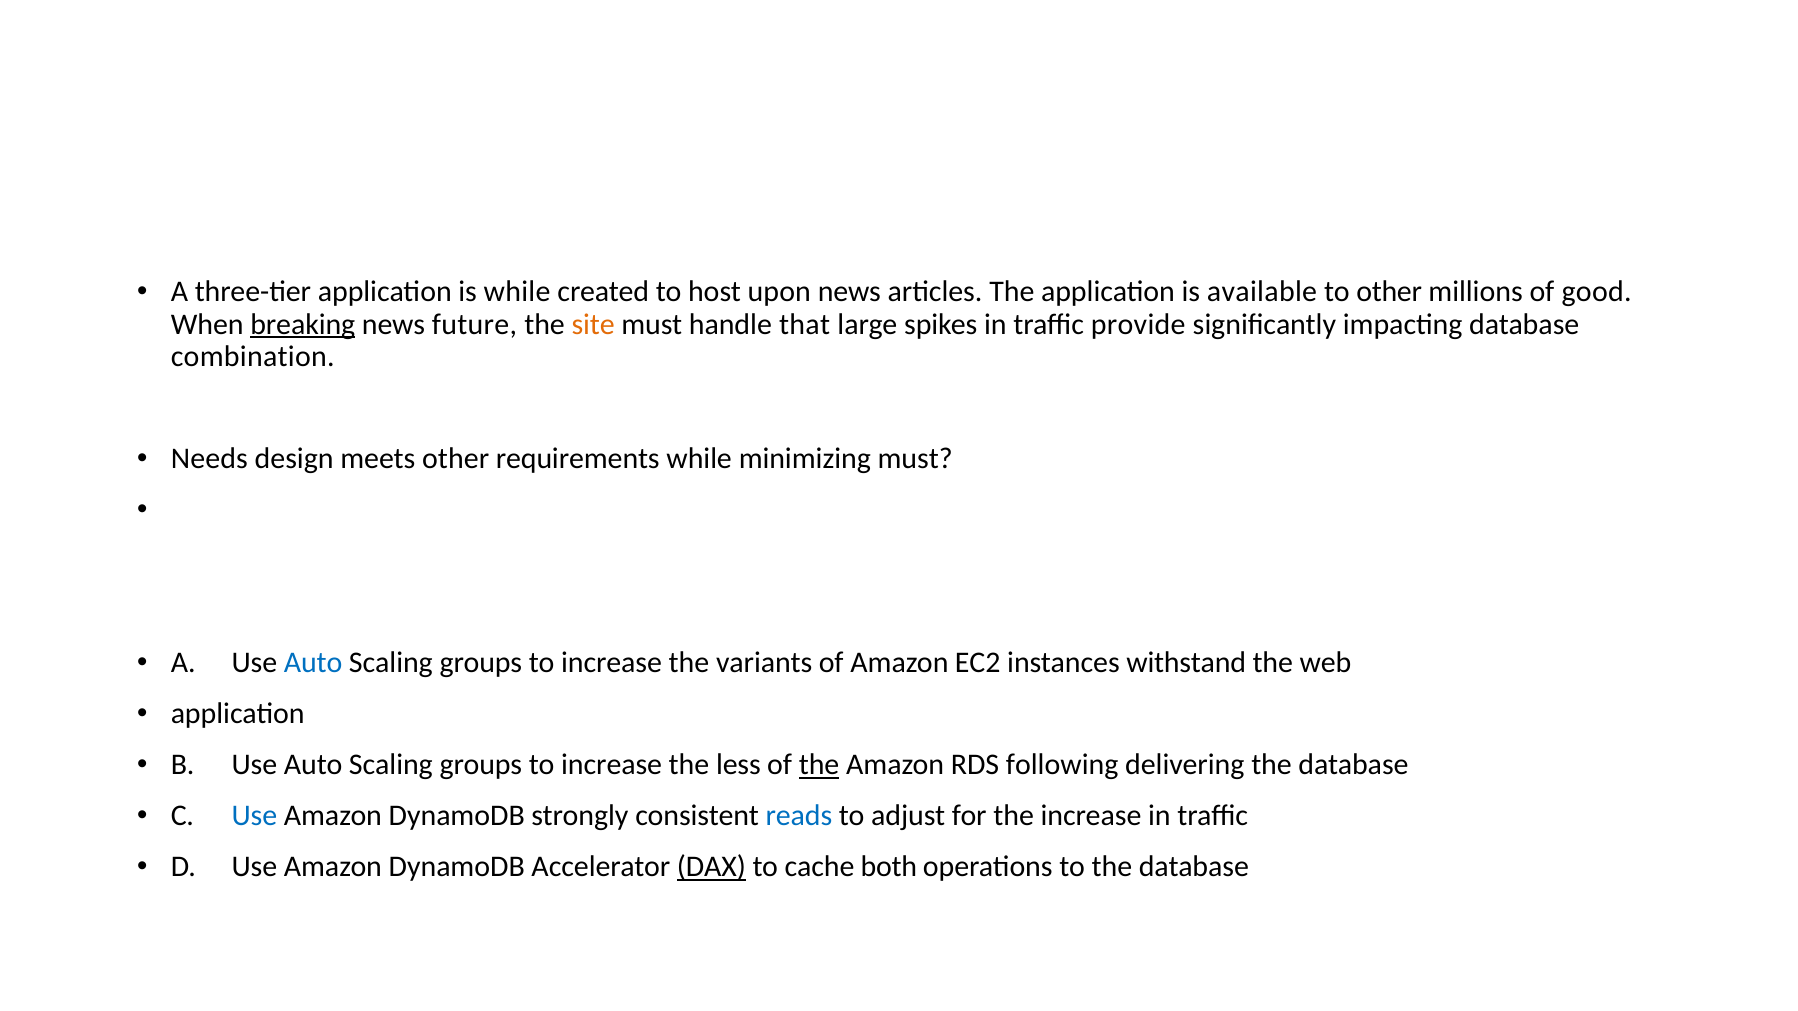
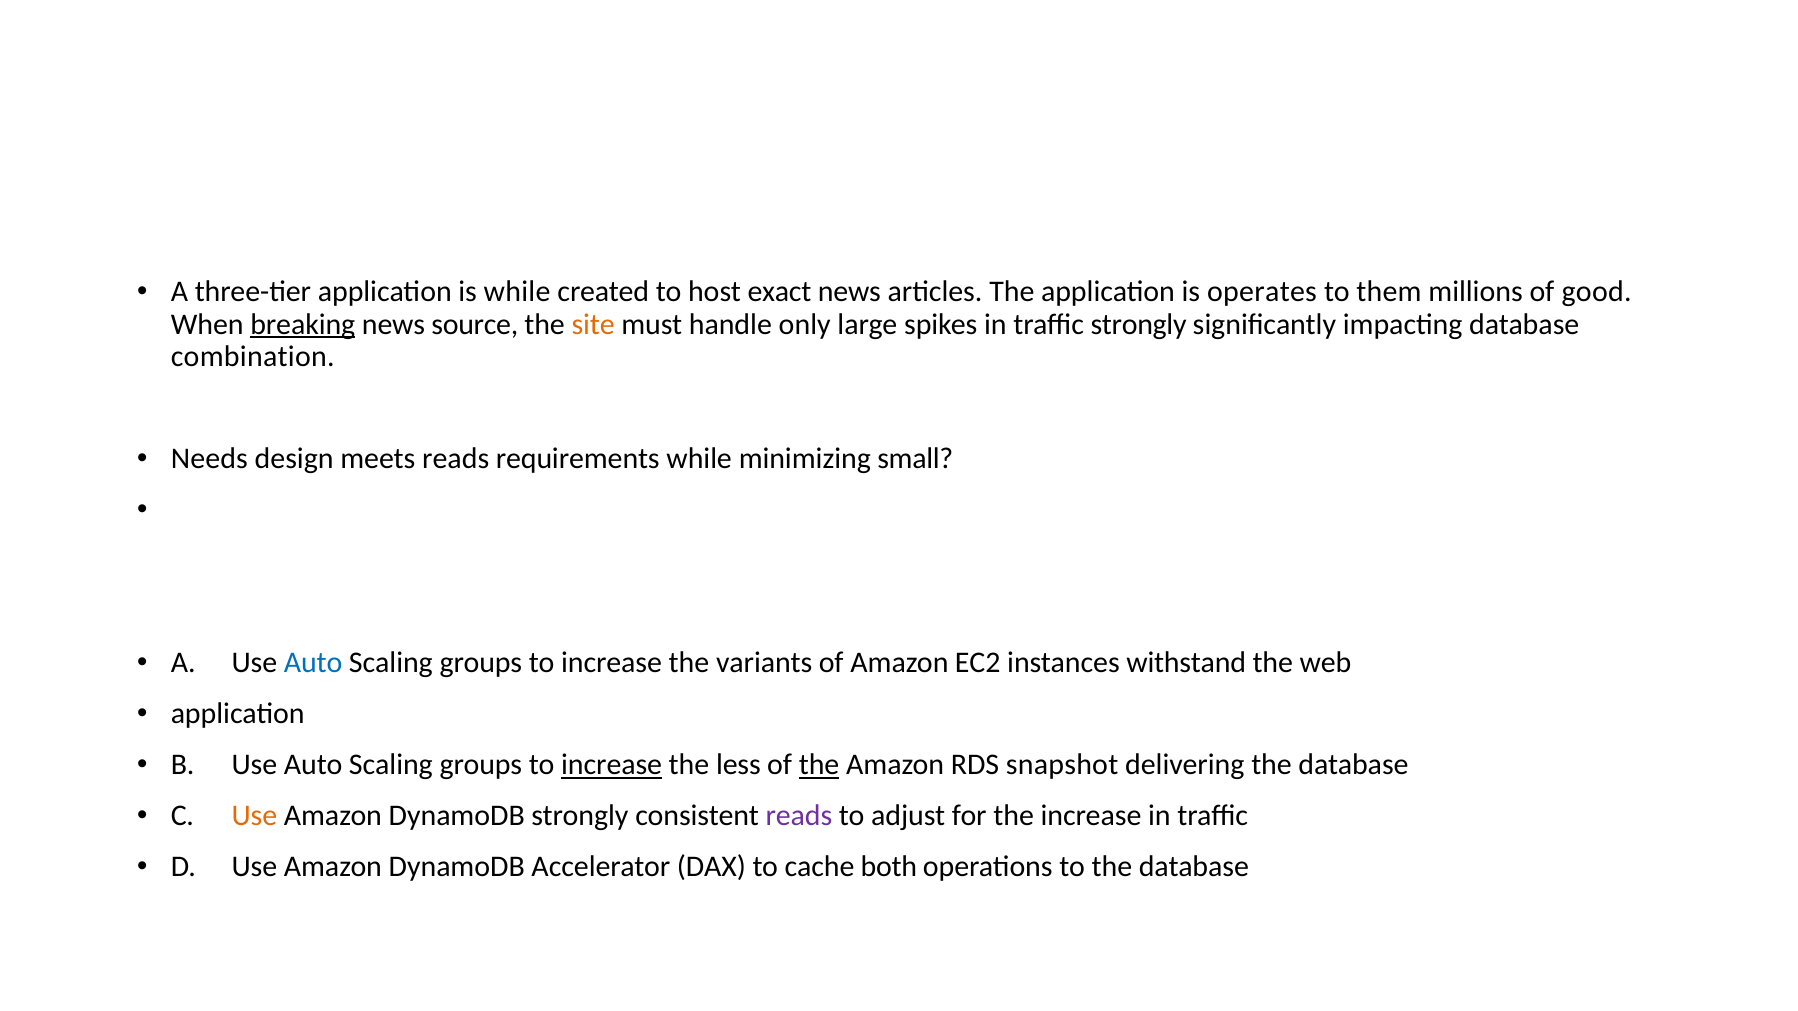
upon: upon -> exact
available: available -> operates
to other: other -> them
future: future -> source
that: that -> only
traffic provide: provide -> strongly
meets other: other -> reads
minimizing must: must -> small
increase at (612, 765) underline: none -> present
following: following -> snapshot
Use at (254, 816) colour: blue -> orange
reads at (799, 816) colour: blue -> purple
DAX underline: present -> none
